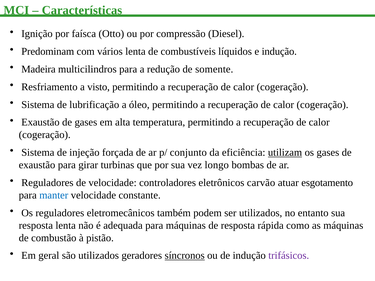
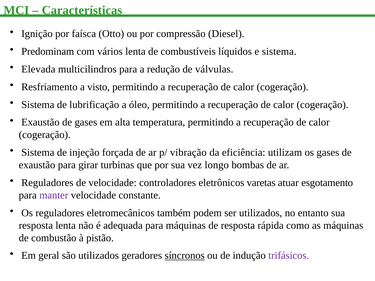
e indução: indução -> sistema
Madeira: Madeira -> Elevada
somente: somente -> válvulas
conjunto: conjunto -> vibração
utilizam underline: present -> none
carvão: carvão -> varetas
manter colour: blue -> purple
